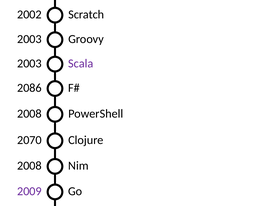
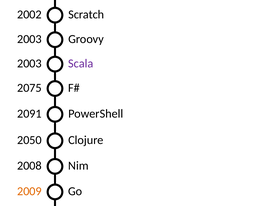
2086: 2086 -> 2075
2008 at (29, 113): 2008 -> 2091
2070: 2070 -> 2050
2009 colour: purple -> orange
